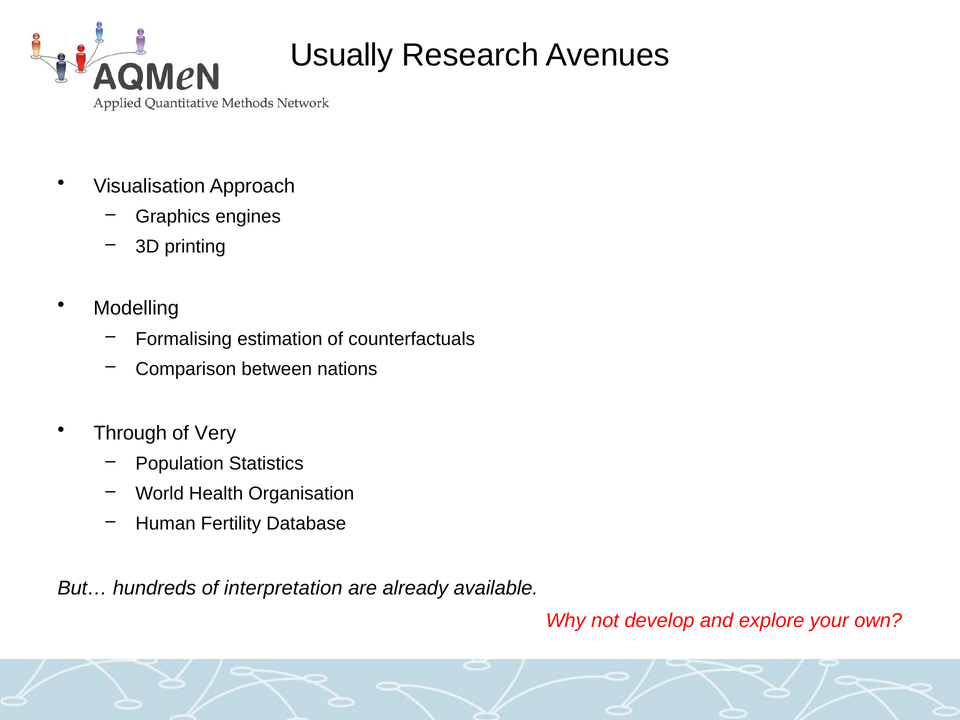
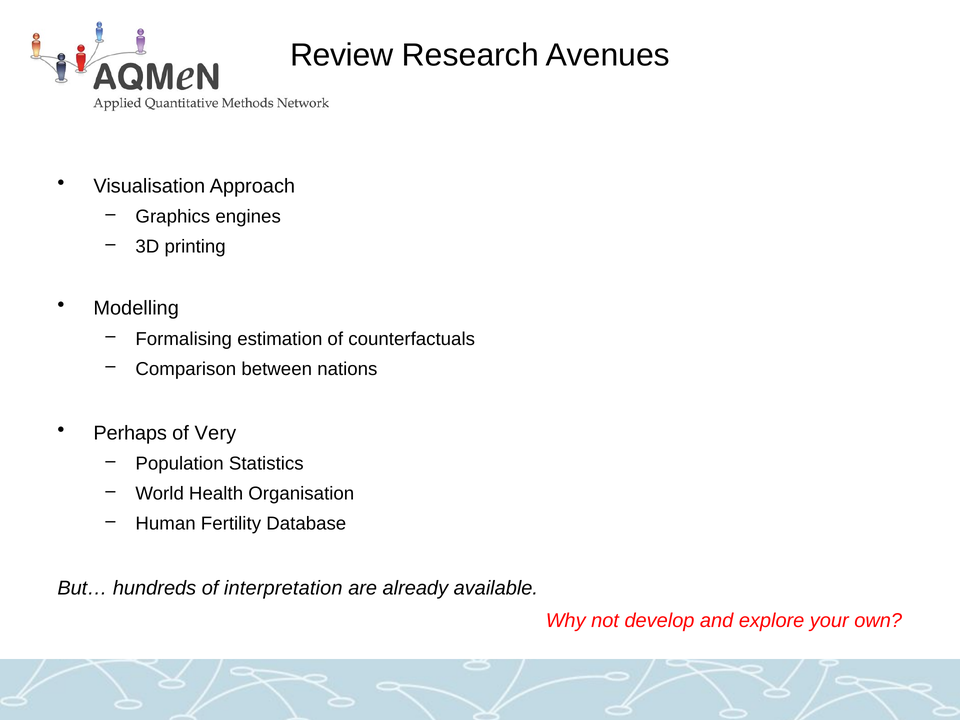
Usually: Usually -> Review
Through: Through -> Perhaps
